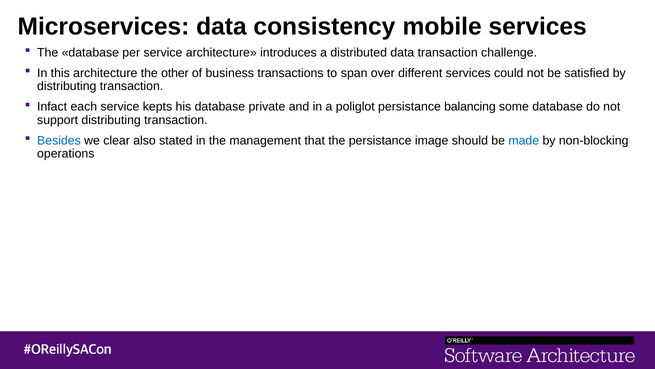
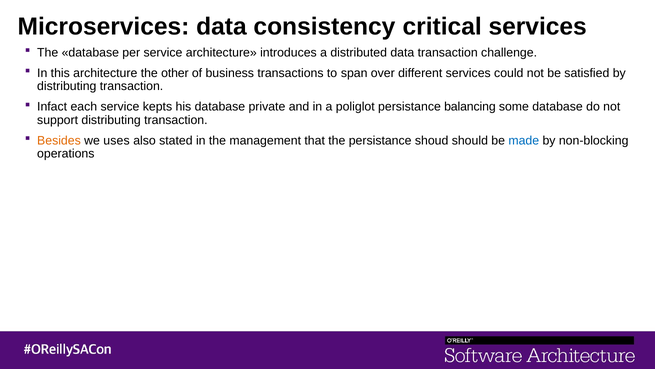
mobile: mobile -> critical
Besides colour: blue -> orange
clear: clear -> uses
image: image -> shoud
